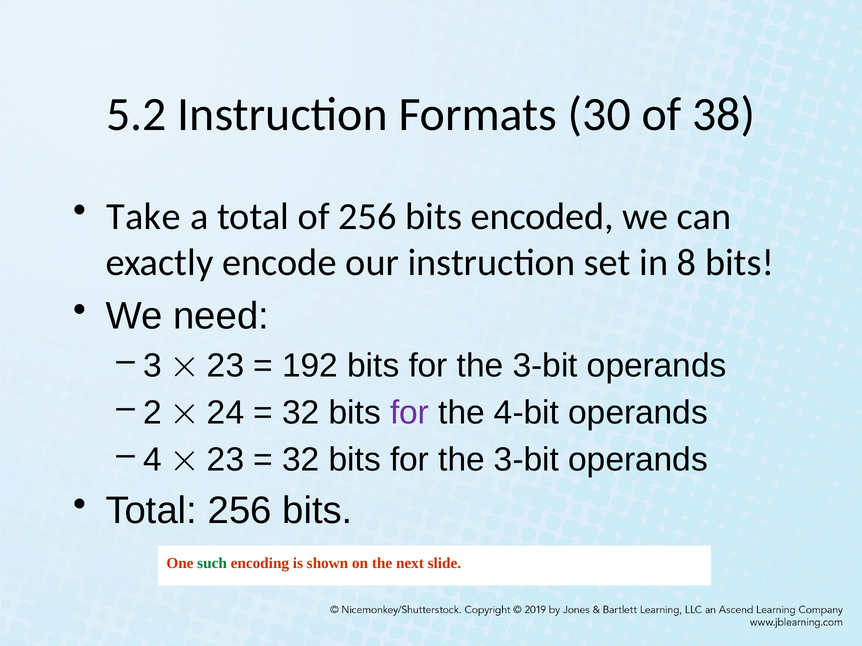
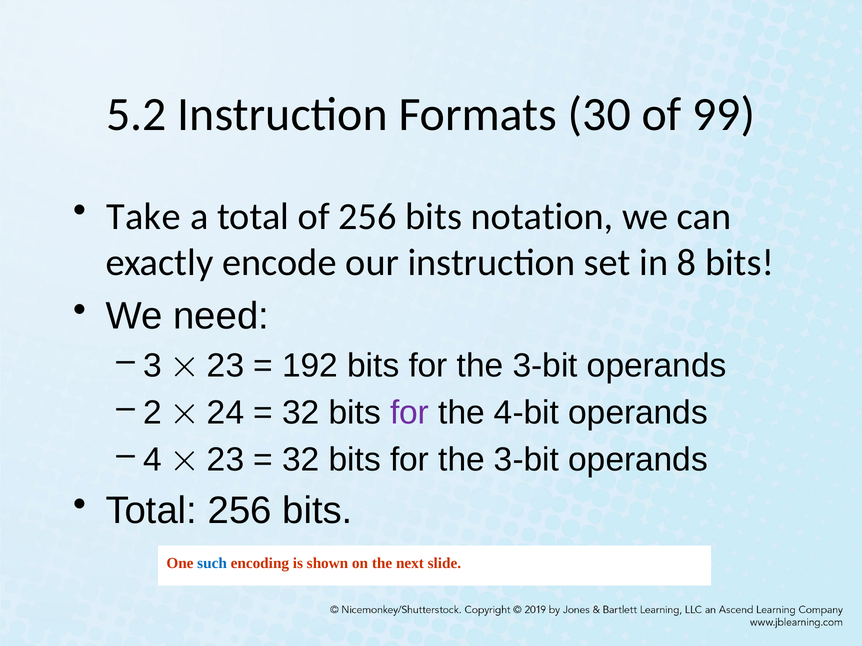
38: 38 -> 99
encoded: encoded -> notation
such colour: green -> blue
